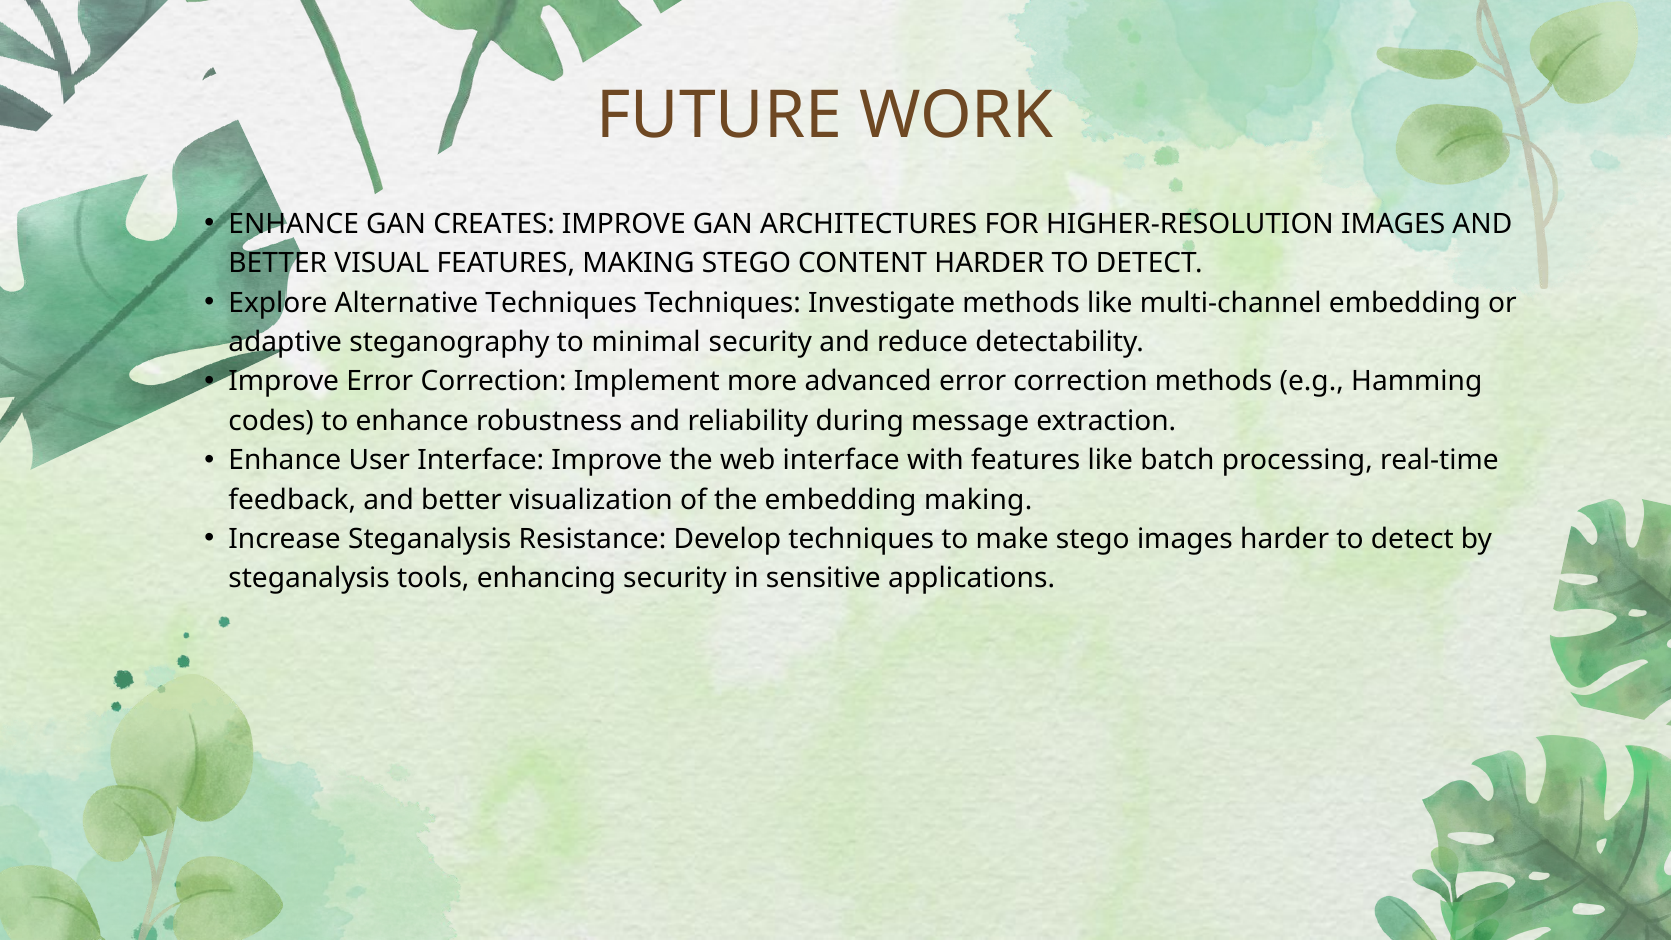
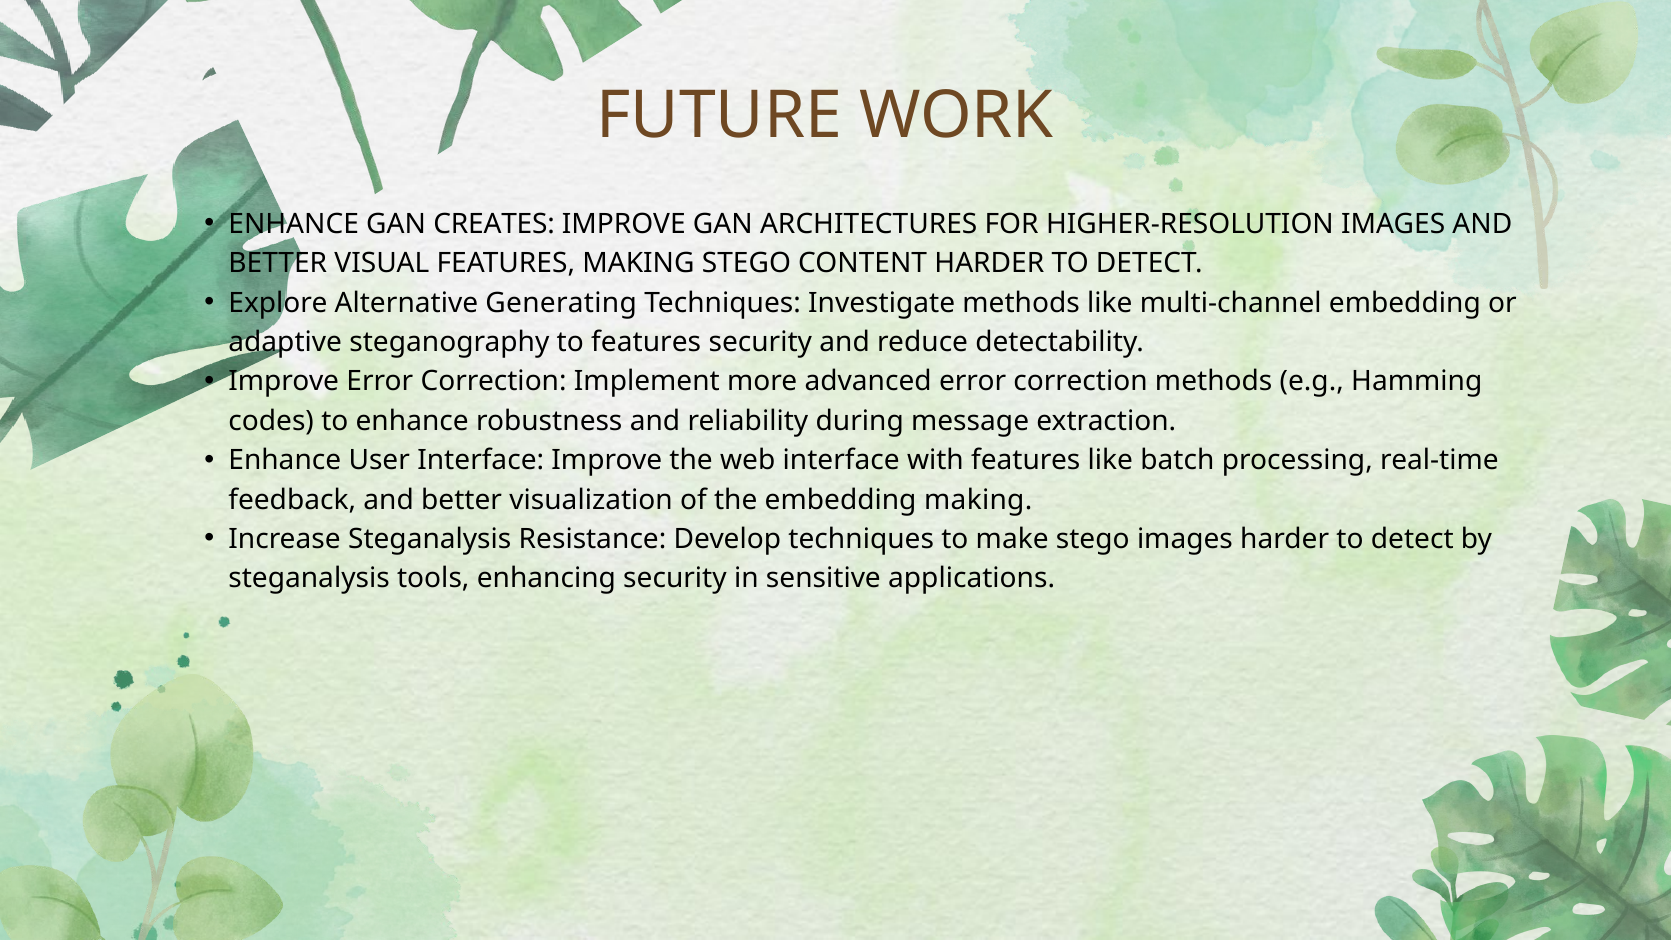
Alternative Techniques: Techniques -> Generating
to minimal: minimal -> features
